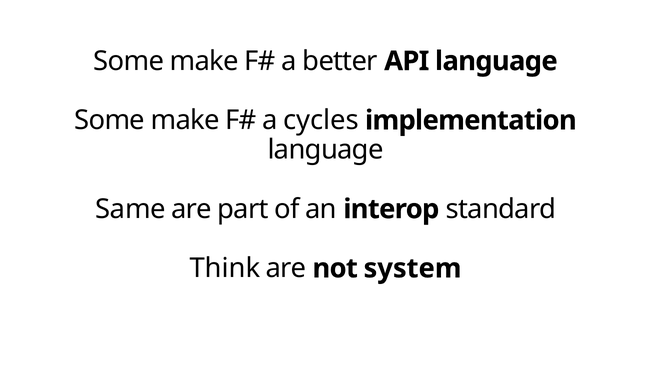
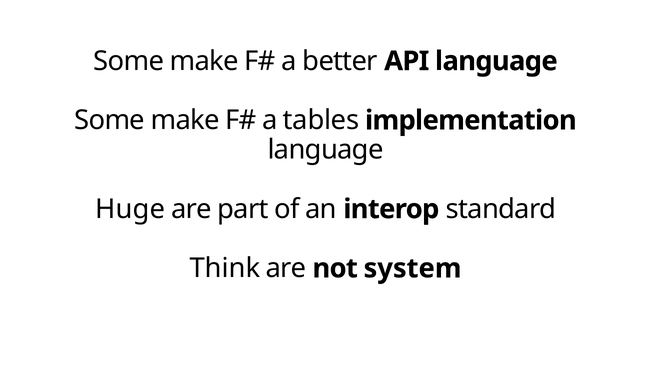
cycles: cycles -> tables
Same: Same -> Huge
